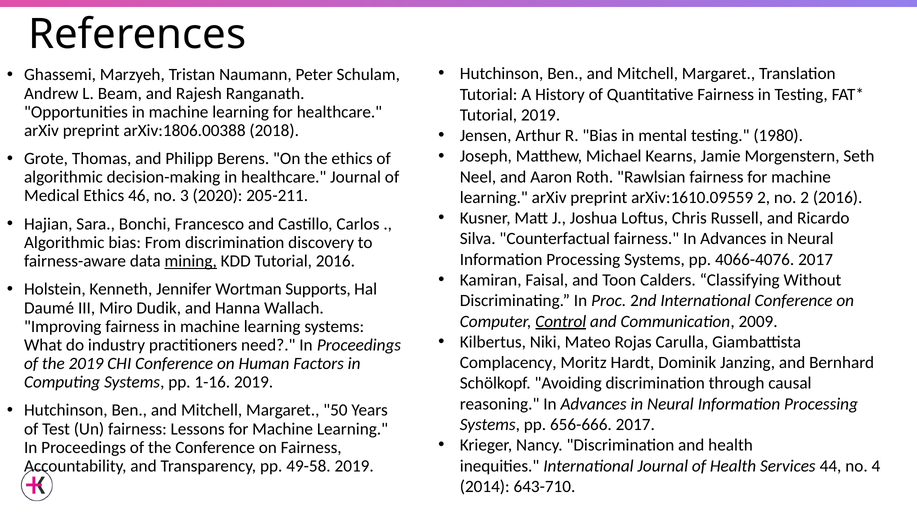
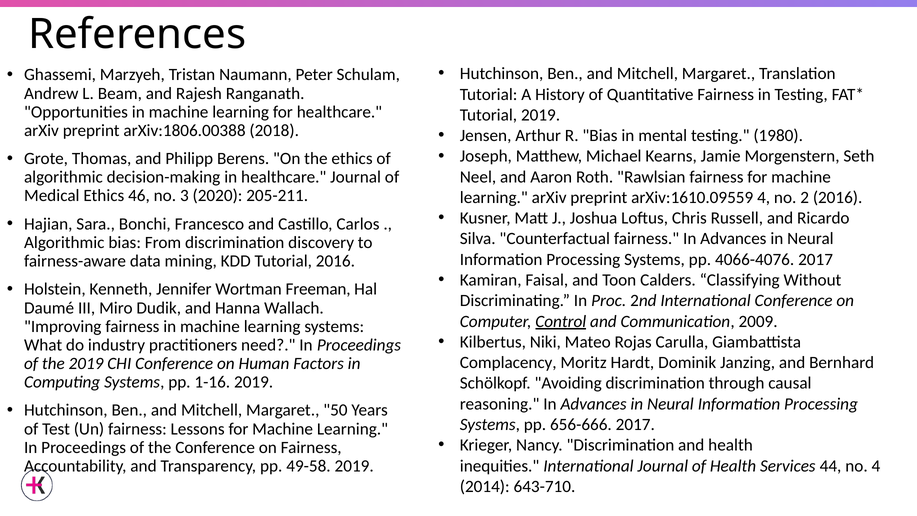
arXiv:1610.09559 2: 2 -> 4
mining underline: present -> none
Supports: Supports -> Freeman
